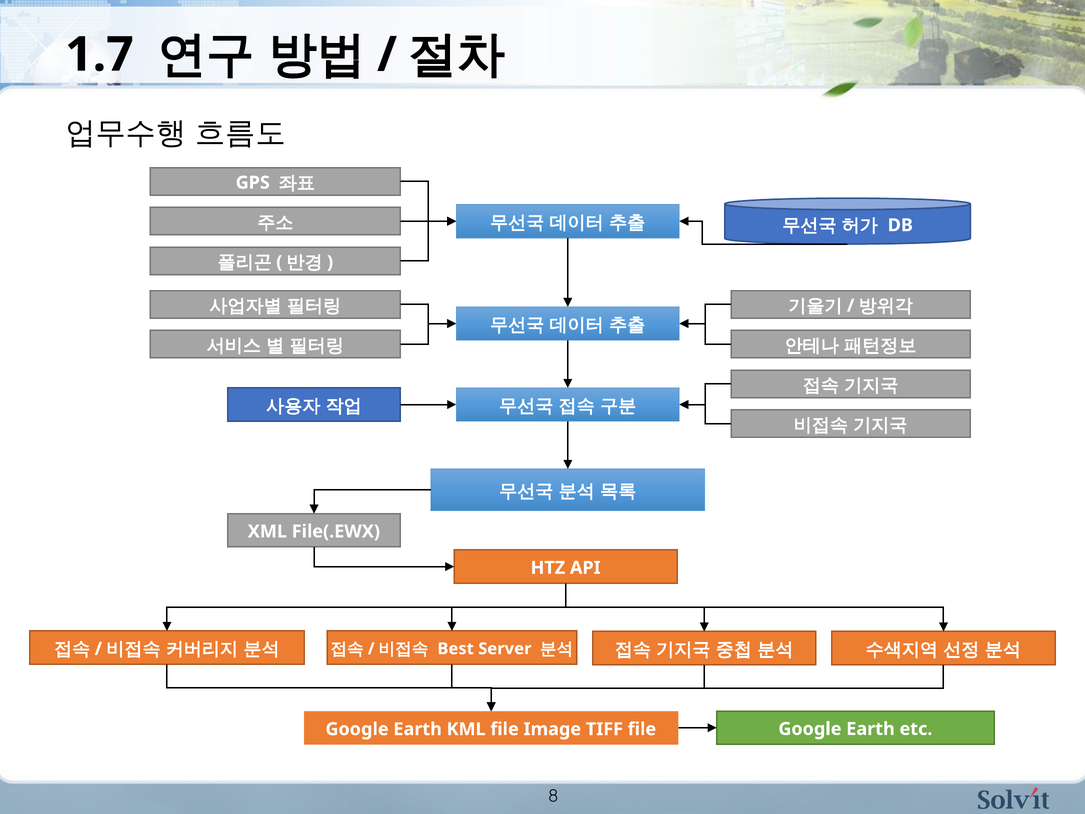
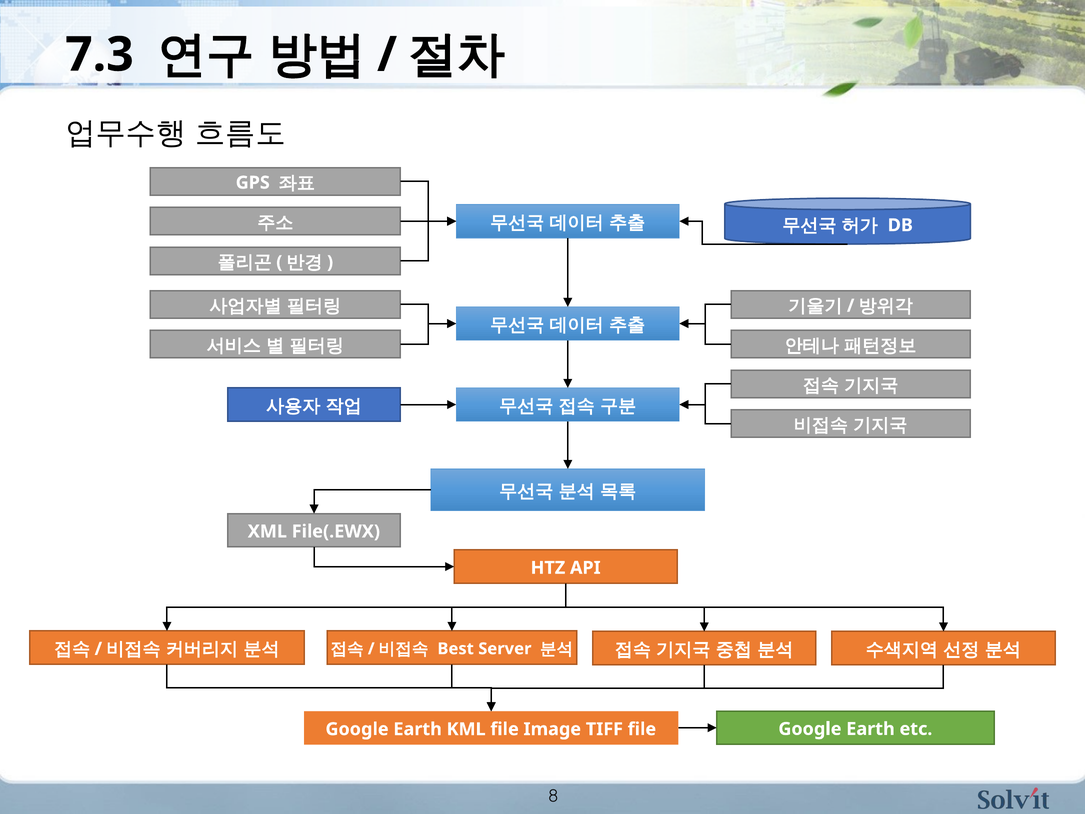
1.7: 1.7 -> 7.3
